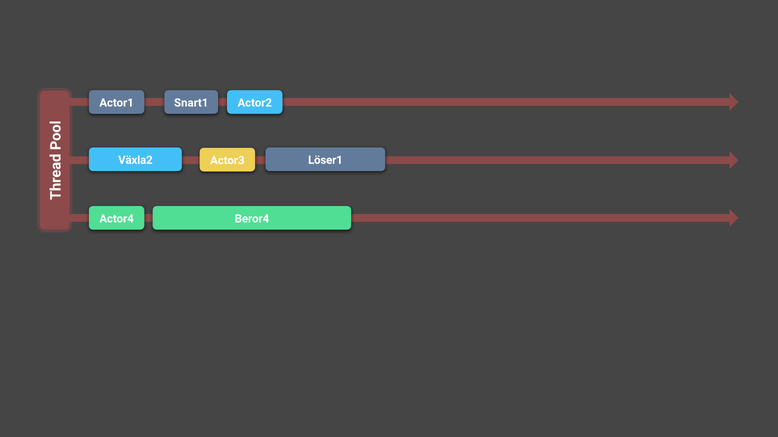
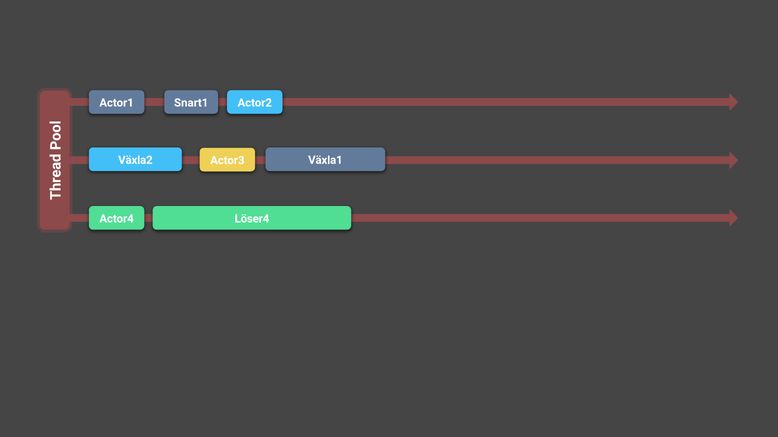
Löser1: Löser1 -> Växla1
Beror4: Beror4 -> Löser4
